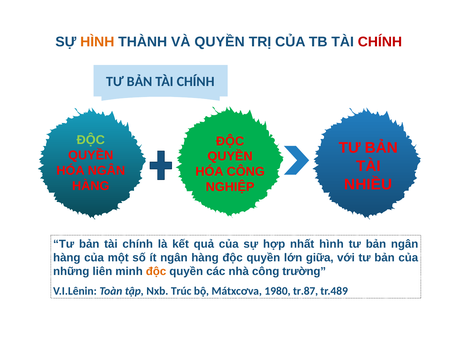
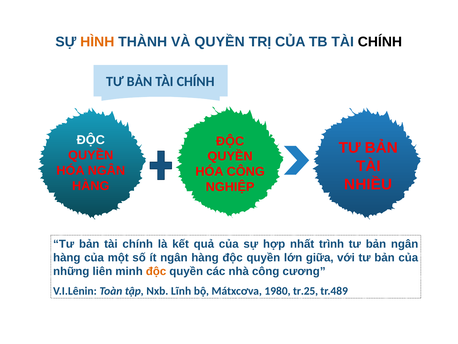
CHÍNH at (380, 42) colour: red -> black
ĐỘC at (91, 140) colour: light green -> white
nhất hình: hình -> trình
trường: trường -> cương
Trúc: Trúc -> Lĩnh
tr.87: tr.87 -> tr.25
